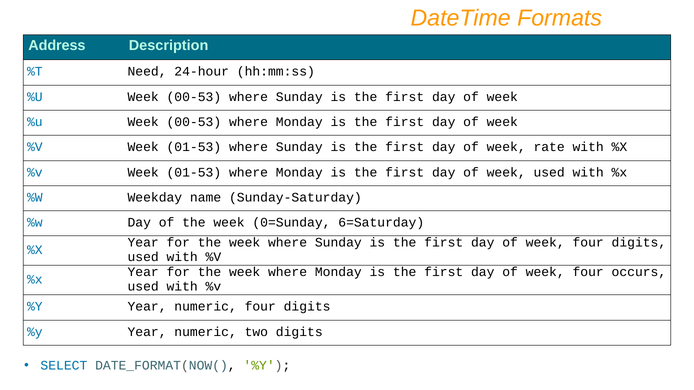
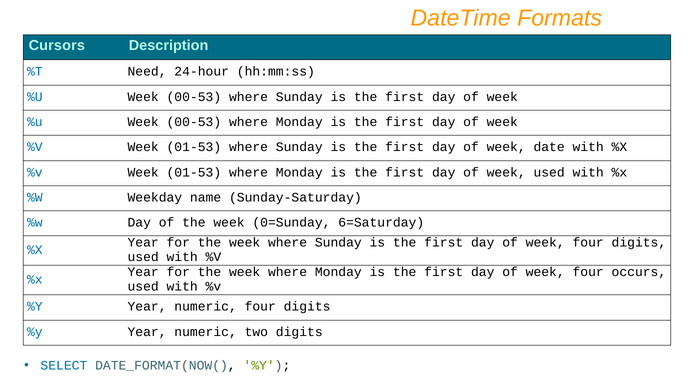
Address: Address -> Cursors
rate: rate -> date
